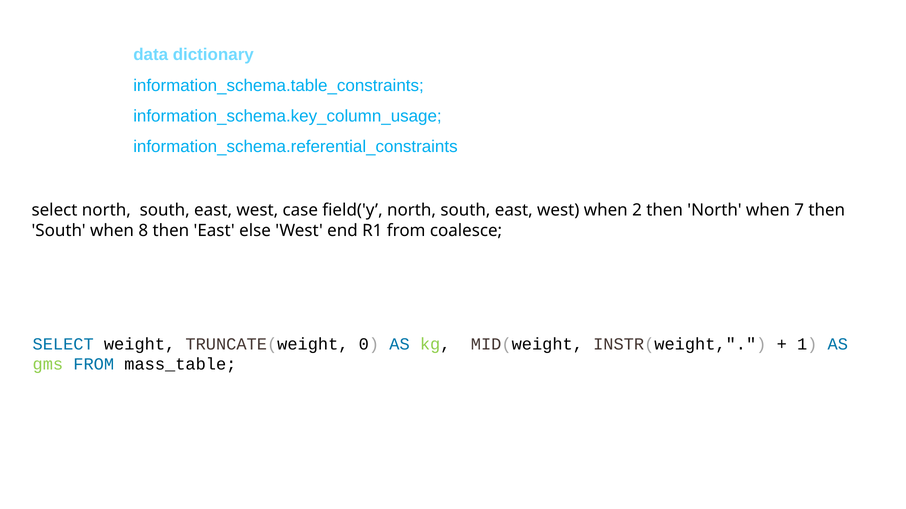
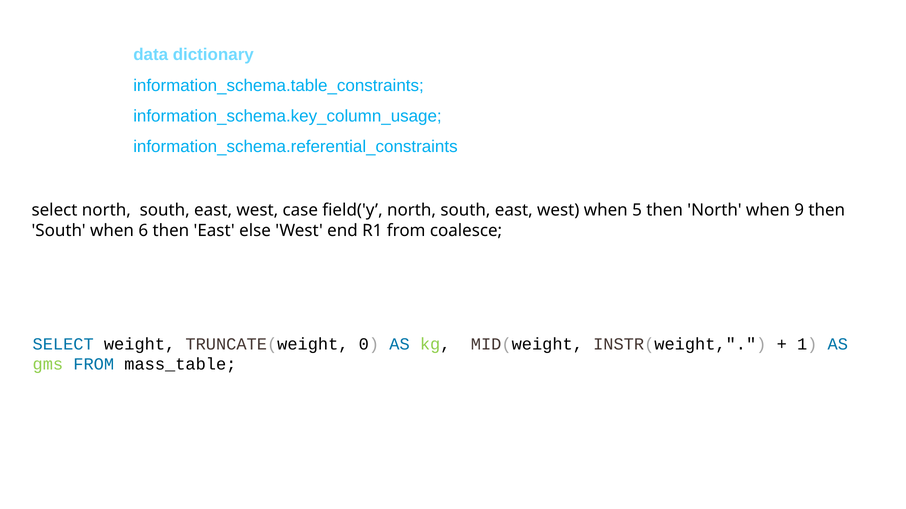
2: 2 -> 5
7: 7 -> 9
8: 8 -> 6
